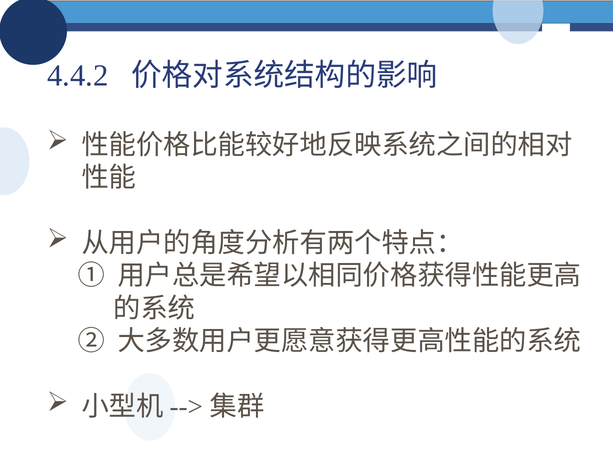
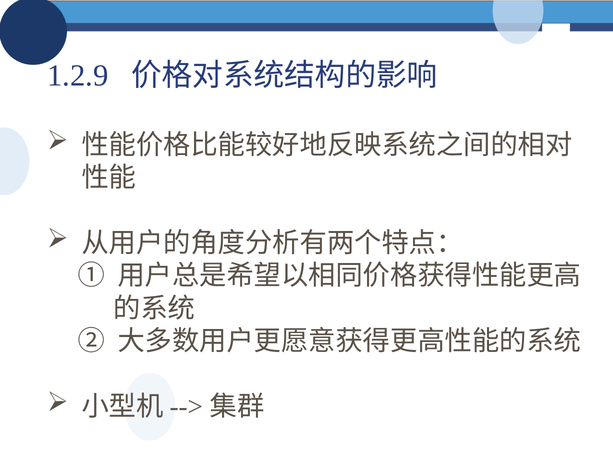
4.4.2: 4.4.2 -> 1.2.9
